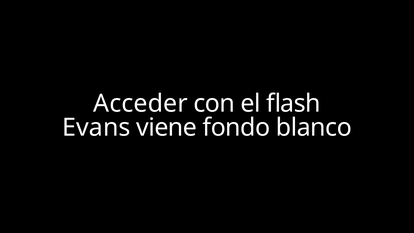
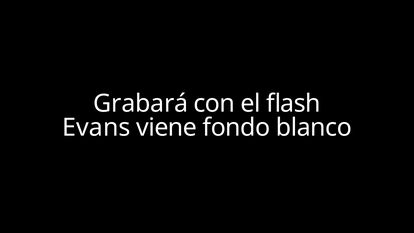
Acceder: Acceder -> Grabará
